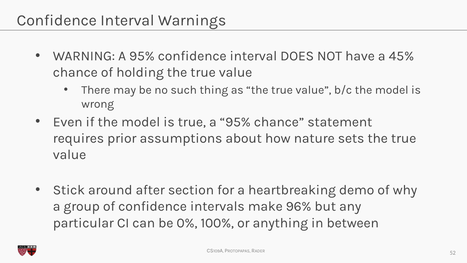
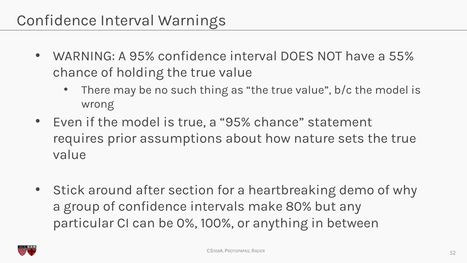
45%: 45% -> 55%
96%: 96% -> 80%
